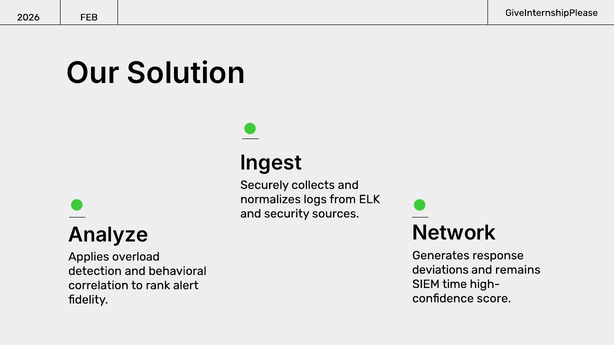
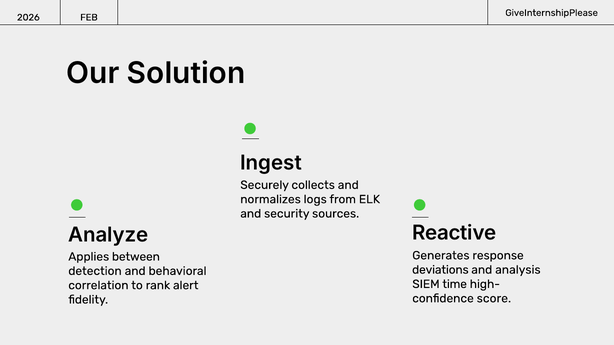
Network: Network -> Reactive
overload: overload -> between
remains: remains -> analysis
